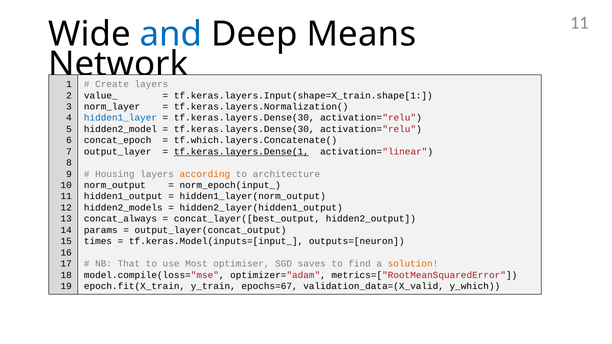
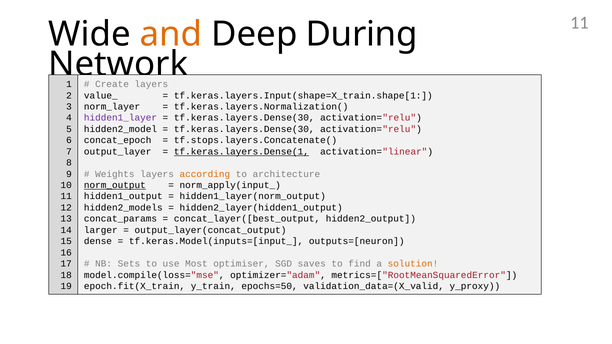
and colour: blue -> orange
Means: Means -> During
hidden1_layer colour: blue -> purple
tf.which.layers.Concatenate(: tf.which.layers.Concatenate( -> tf.stops.layers.Concatenate(
Housing: Housing -> Weights
norm_output underline: none -> present
norm_epoch(input_: norm_epoch(input_ -> norm_apply(input_
concat_always: concat_always -> concat_params
params: params -> larger
times: times -> dense
That: That -> Sets
epochs=67: epochs=67 -> epochs=50
y_which: y_which -> y_proxy
